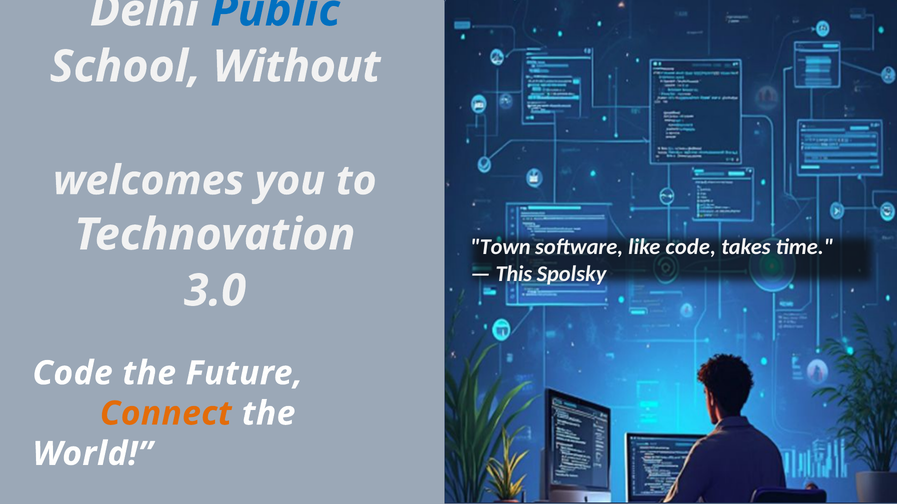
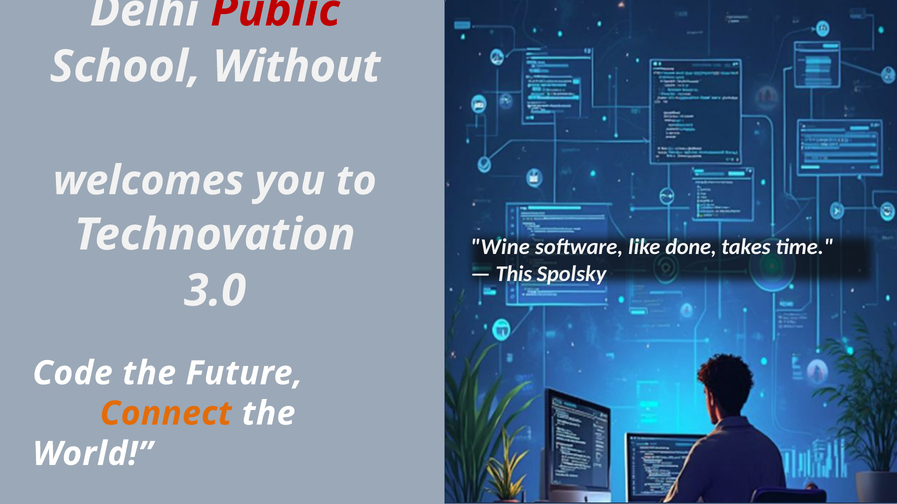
Public colour: blue -> red
Town: Town -> Wine
like code: code -> done
